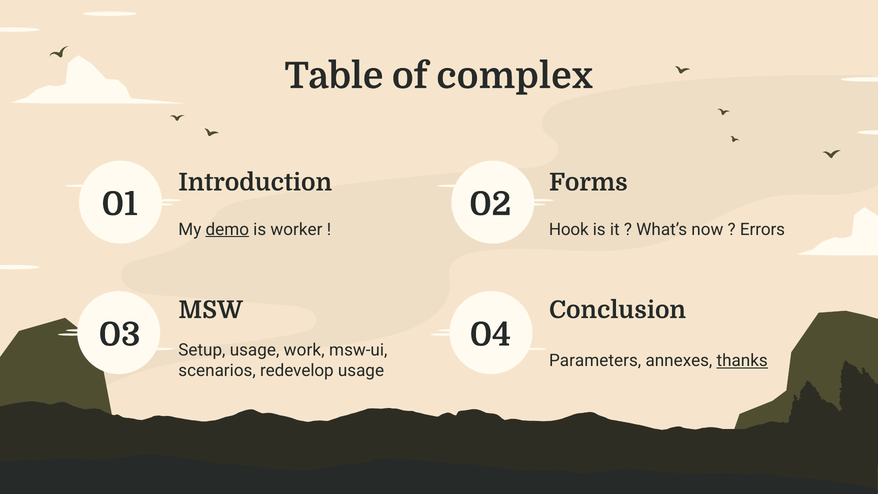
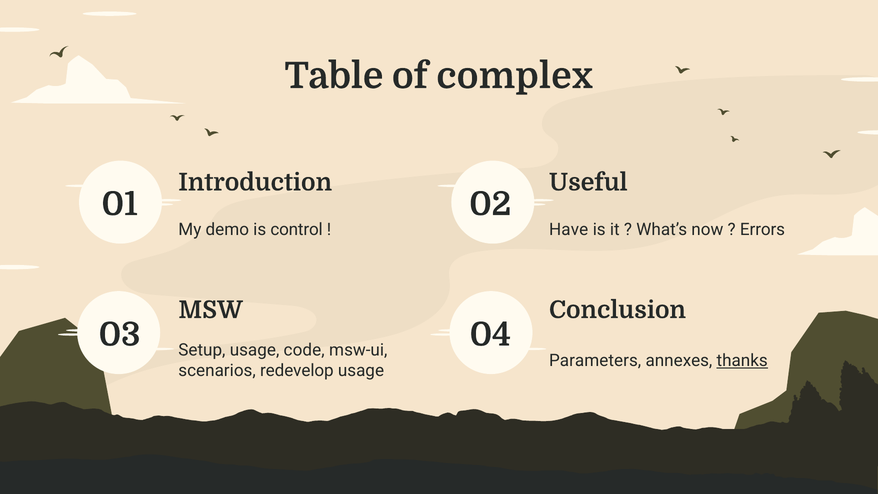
Forms: Forms -> Useful
demo underline: present -> none
is worker: worker -> control
Hook: Hook -> Have
work: work -> code
